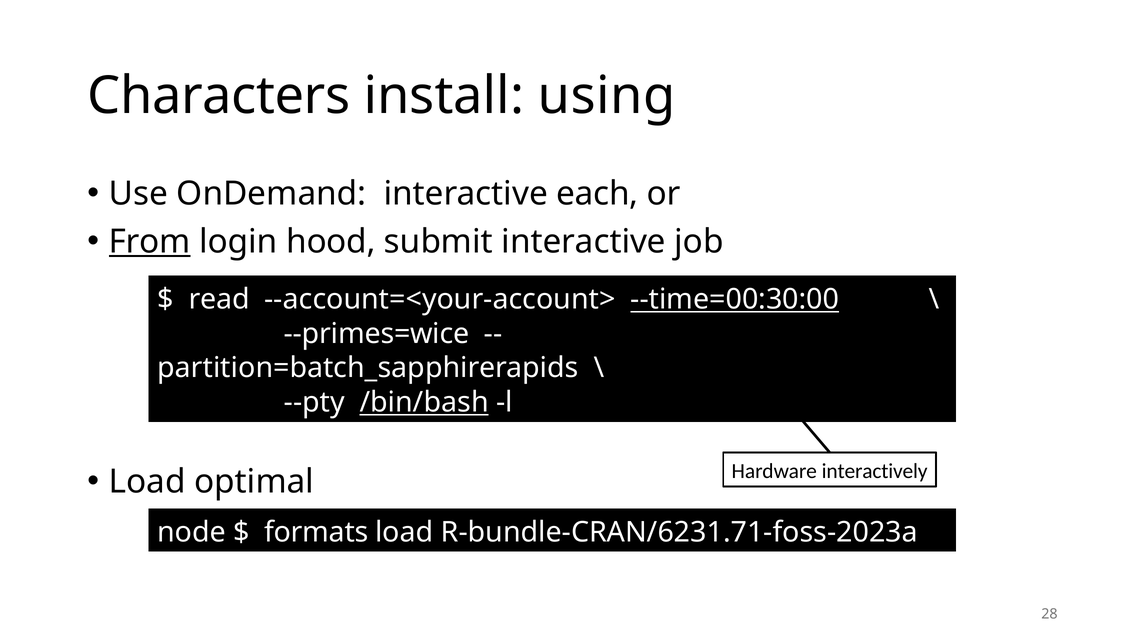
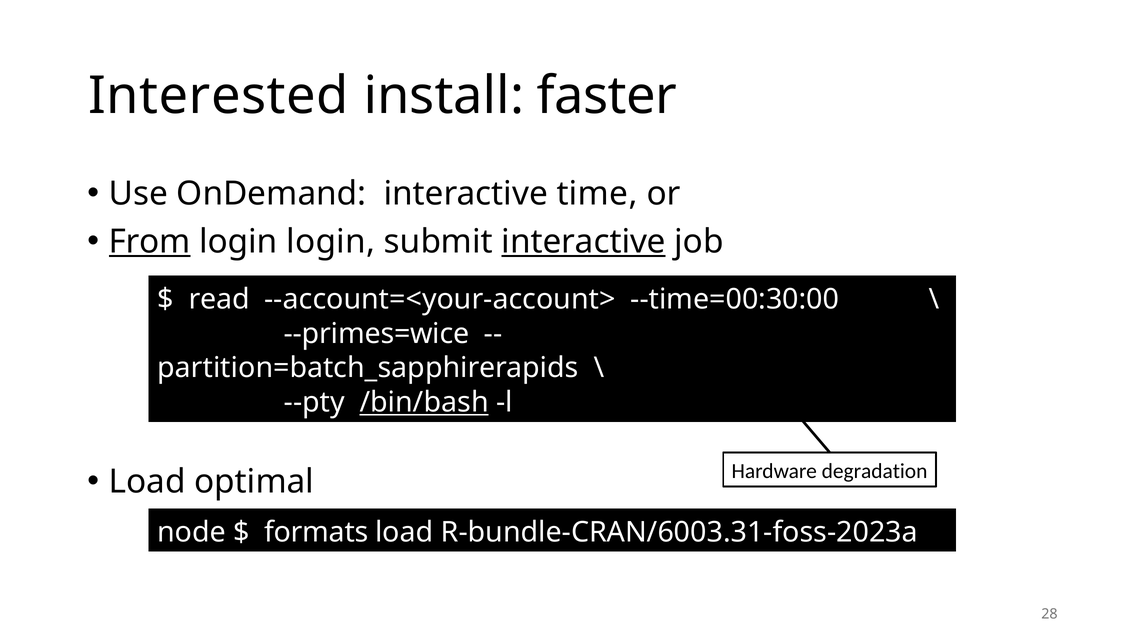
Characters: Characters -> Interested
using: using -> faster
each: each -> time
login hood: hood -> login
interactive at (584, 242) underline: none -> present
--time=00:30:00 underline: present -> none
interactively: interactively -> degradation
R-bundle-CRAN/6231.71-foss-2023a: R-bundle-CRAN/6231.71-foss-2023a -> R-bundle-CRAN/6003.31-foss-2023a
